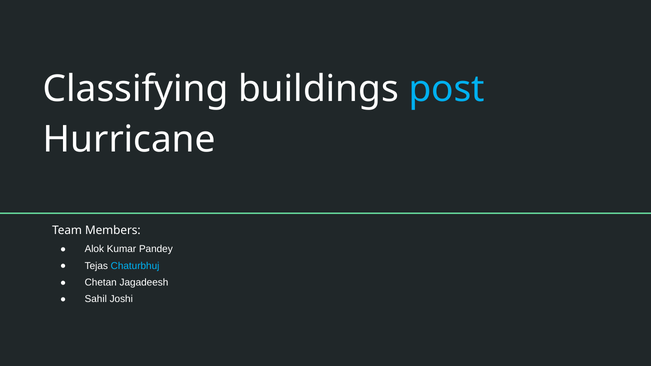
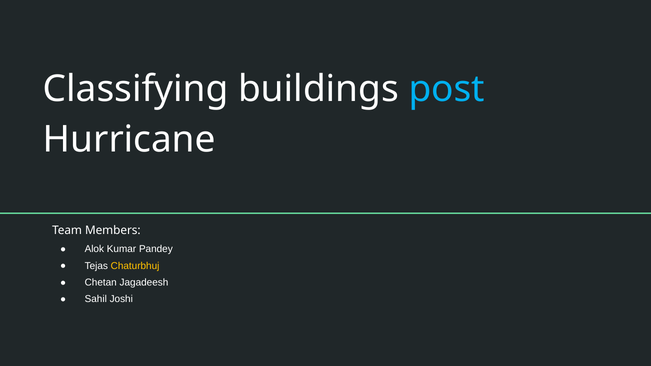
Chaturbhuj colour: light blue -> yellow
